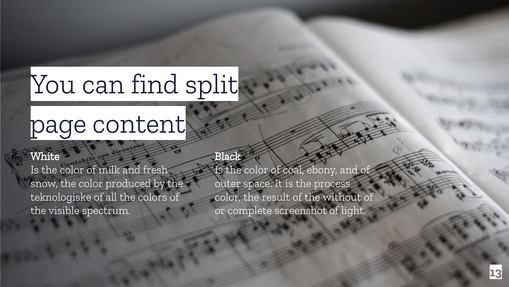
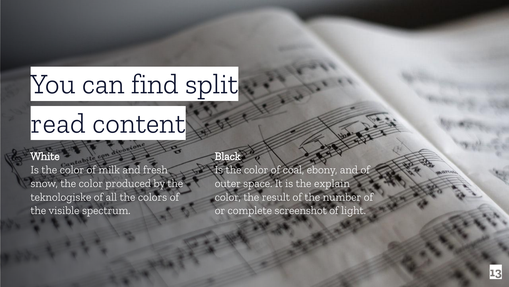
page: page -> read
process: process -> explain
without: without -> number
